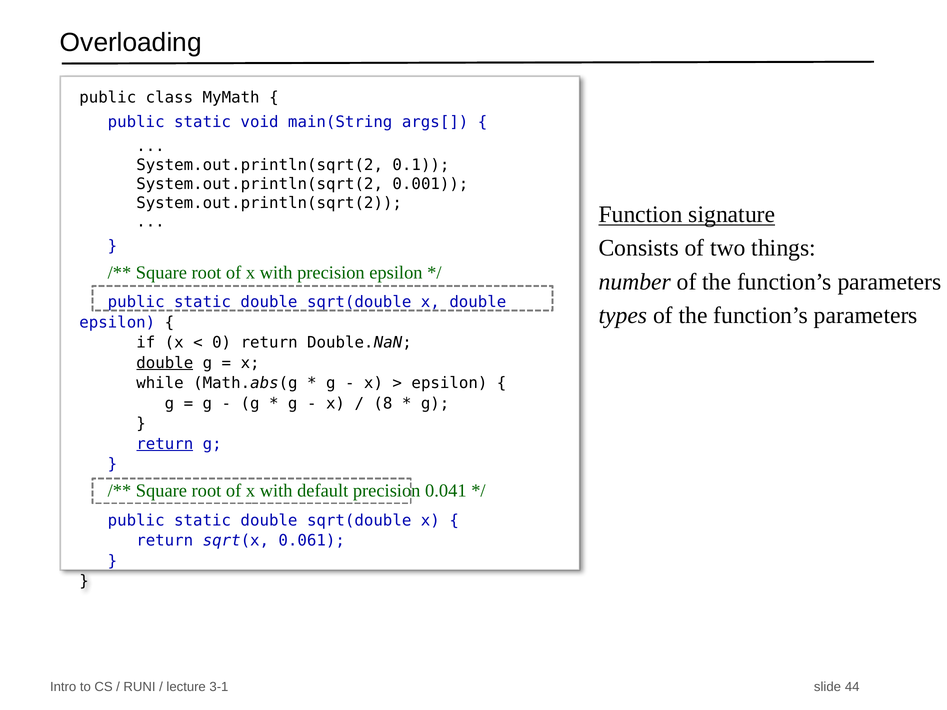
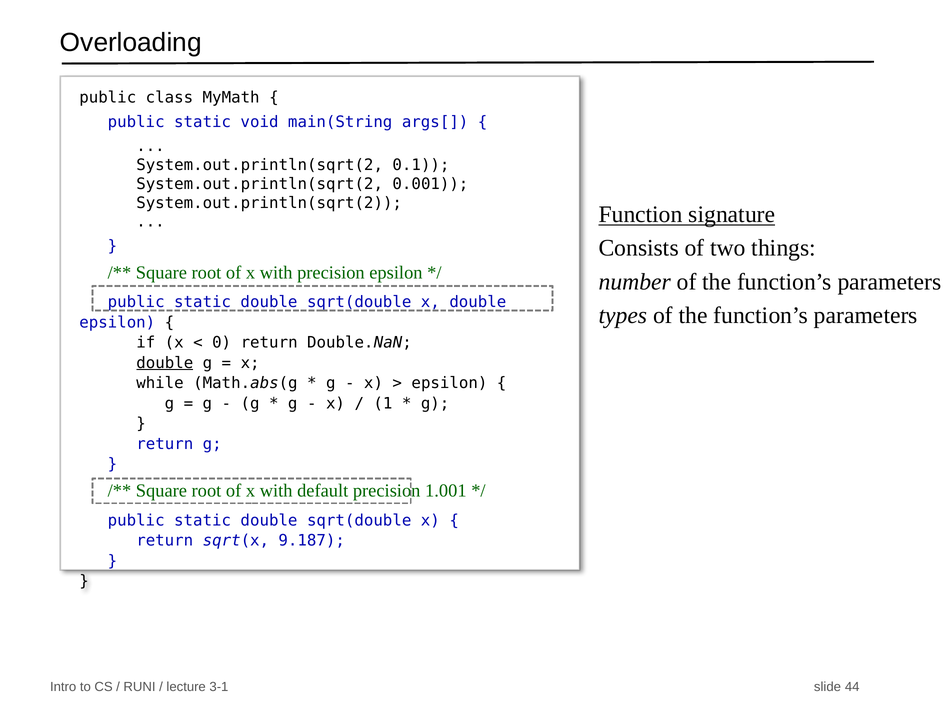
8: 8 -> 1
return at (165, 444) underline: present -> none
0.041: 0.041 -> 1.001
0.061: 0.061 -> 9.187
